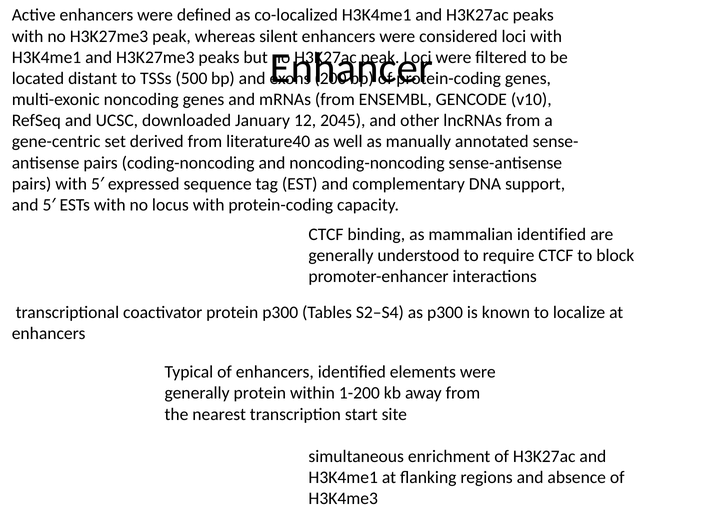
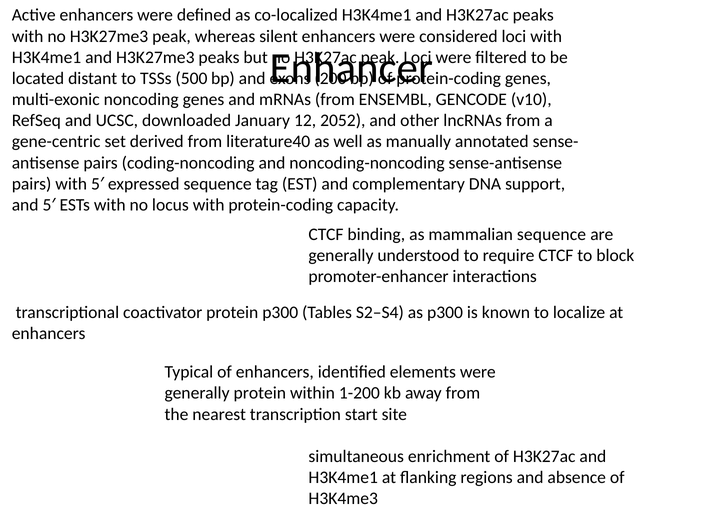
2045: 2045 -> 2052
mammalian identified: identified -> sequence
